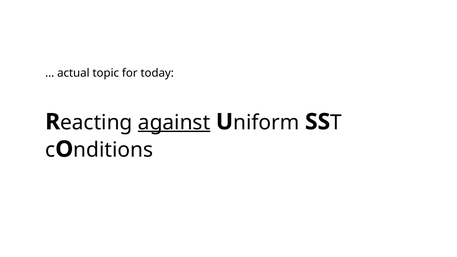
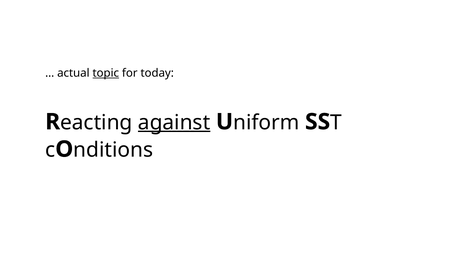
topic underline: none -> present
